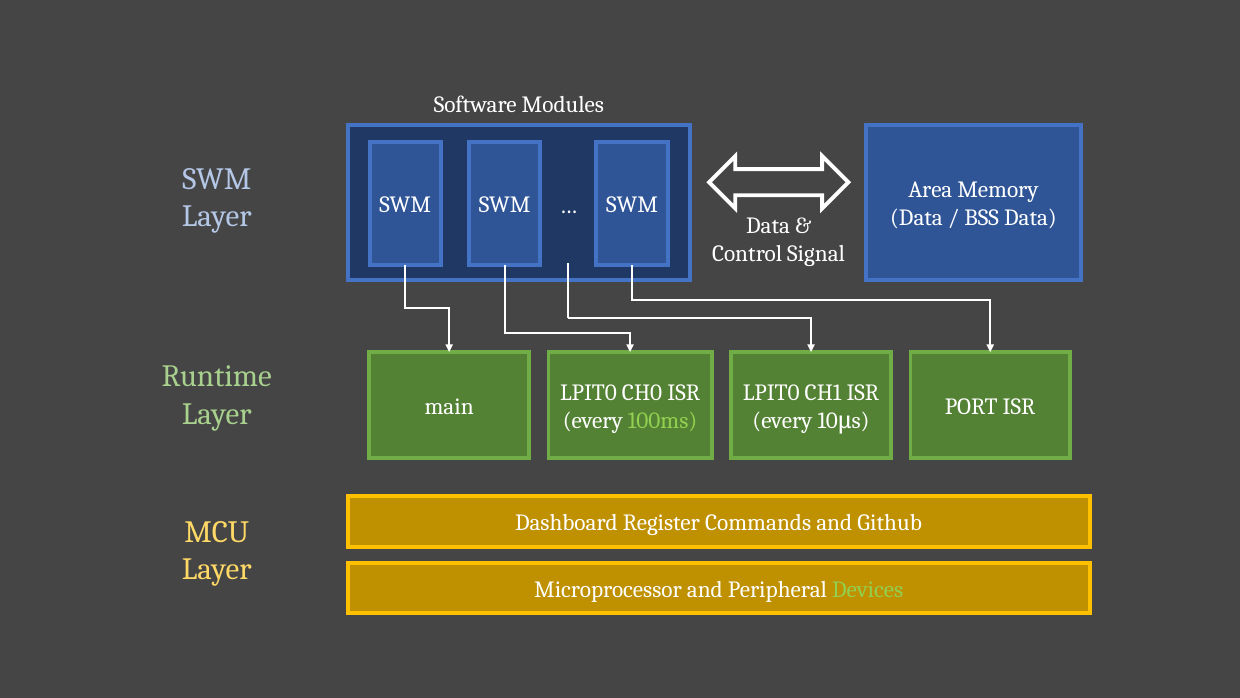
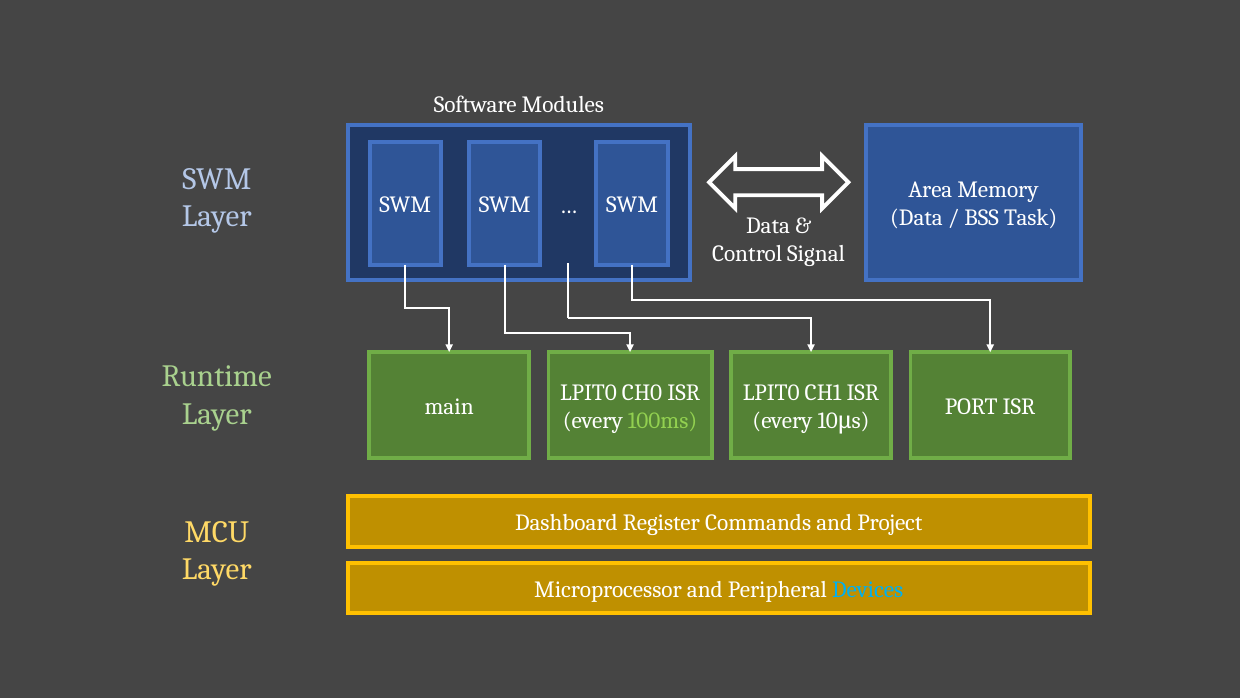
BSS Data: Data -> Task
Github: Github -> Project
Devices colour: light green -> light blue
